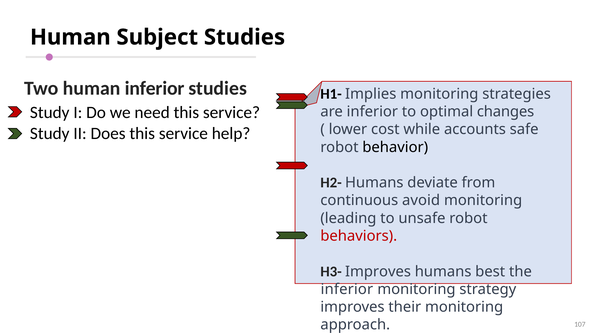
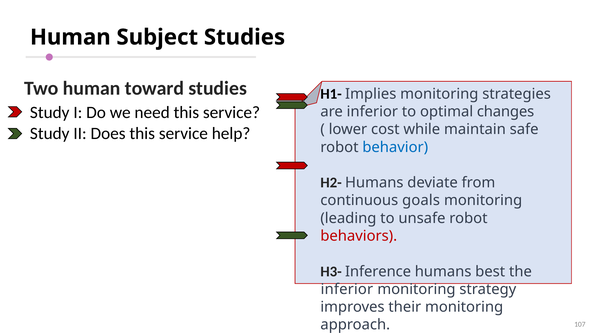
human inferior: inferior -> toward
accounts: accounts -> maintain
behavior colour: black -> blue
avoid: avoid -> goals
H3- Improves: Improves -> Inference
